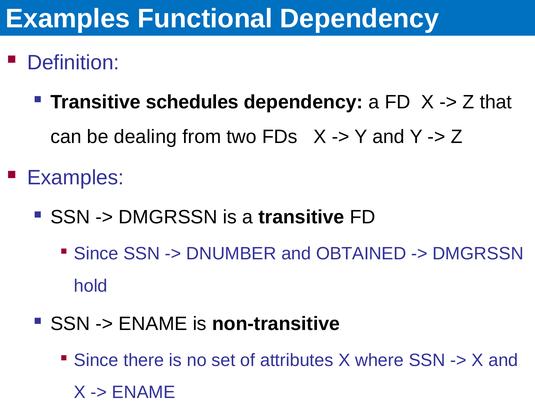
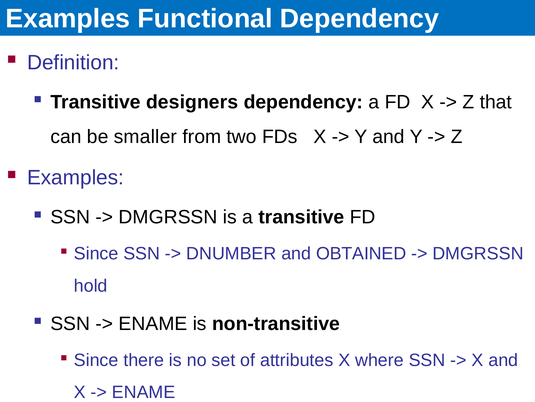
schedules: schedules -> designers
dealing: dealing -> smaller
